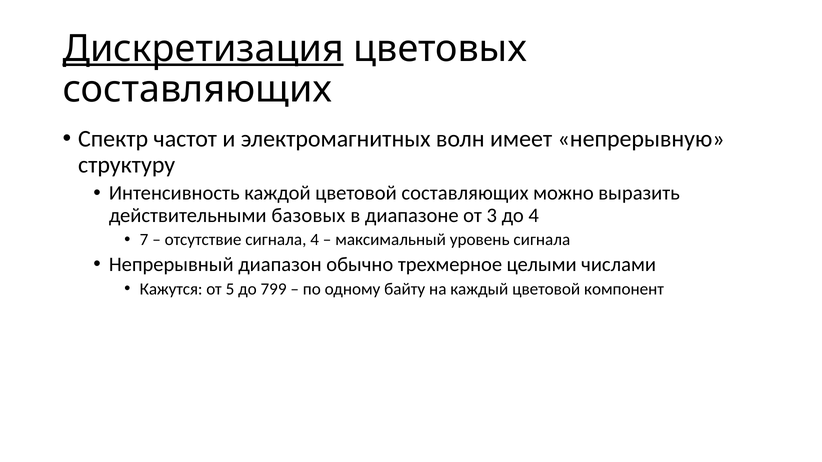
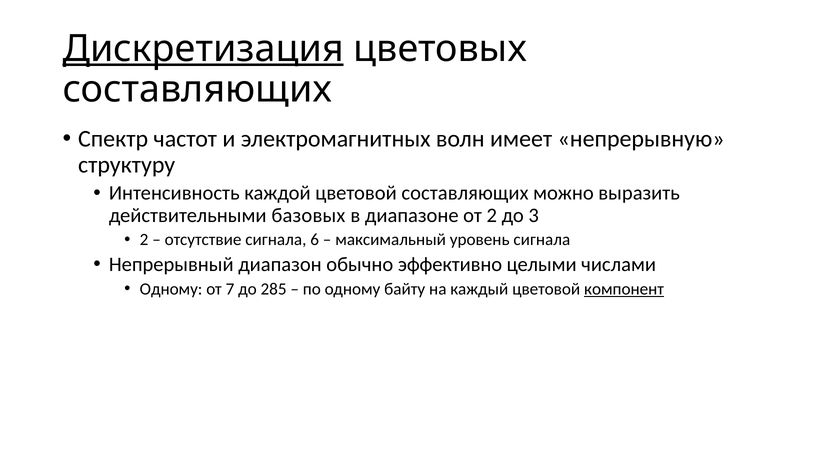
от 3: 3 -> 2
до 4: 4 -> 3
7 at (144, 240): 7 -> 2
сигнала 4: 4 -> 6
трехмерное: трехмерное -> эффективно
Кажутся at (171, 289): Кажутся -> Одному
5: 5 -> 7
799: 799 -> 285
компонент underline: none -> present
